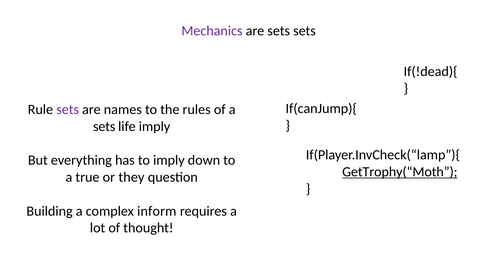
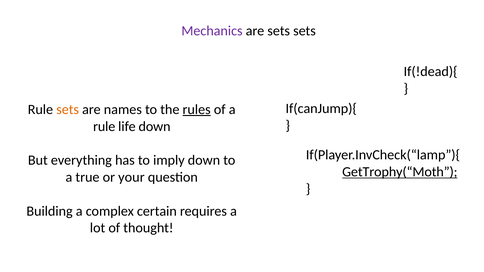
sets at (68, 110) colour: purple -> orange
rules underline: none -> present
sets at (104, 126): sets -> rule
life imply: imply -> down
they: they -> your
inform: inform -> certain
